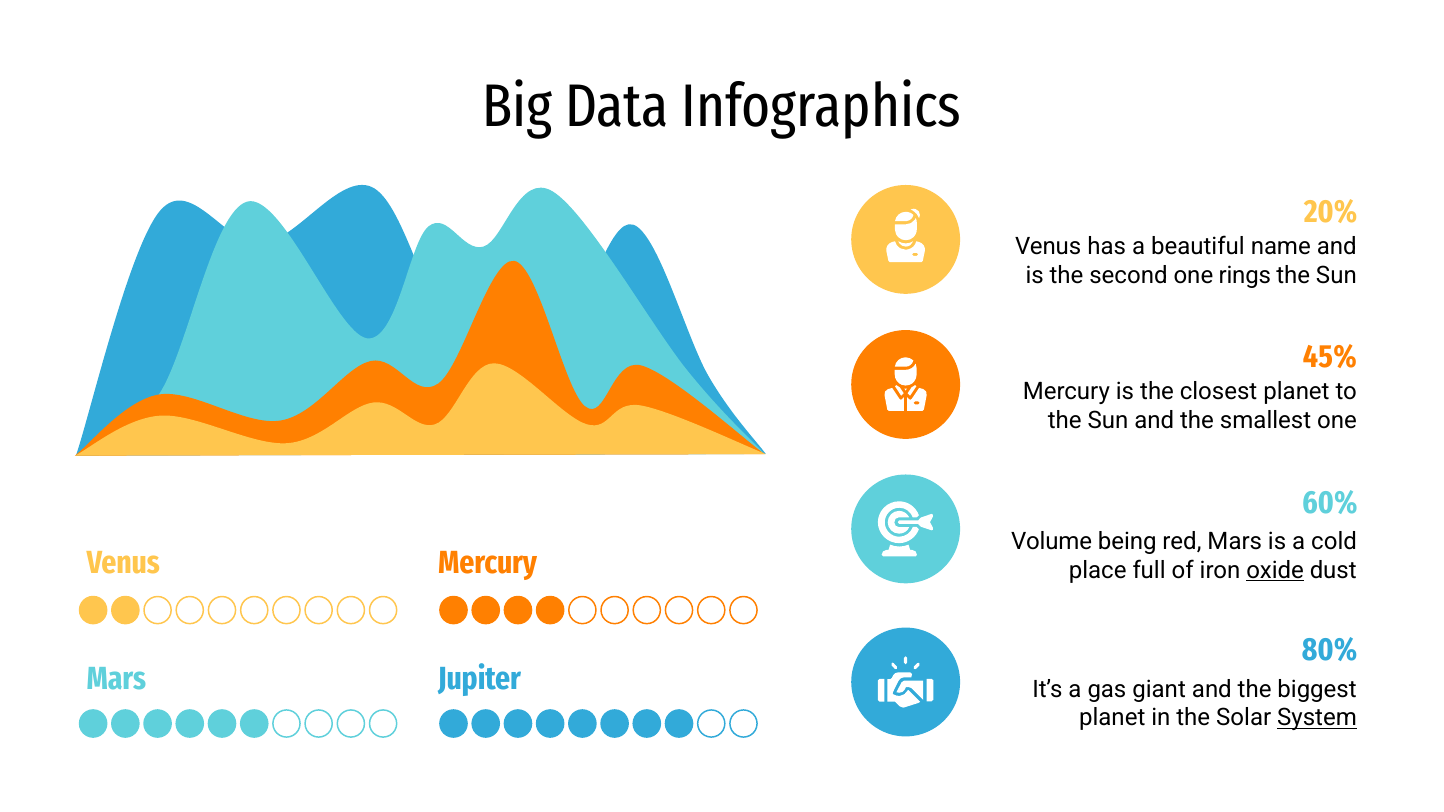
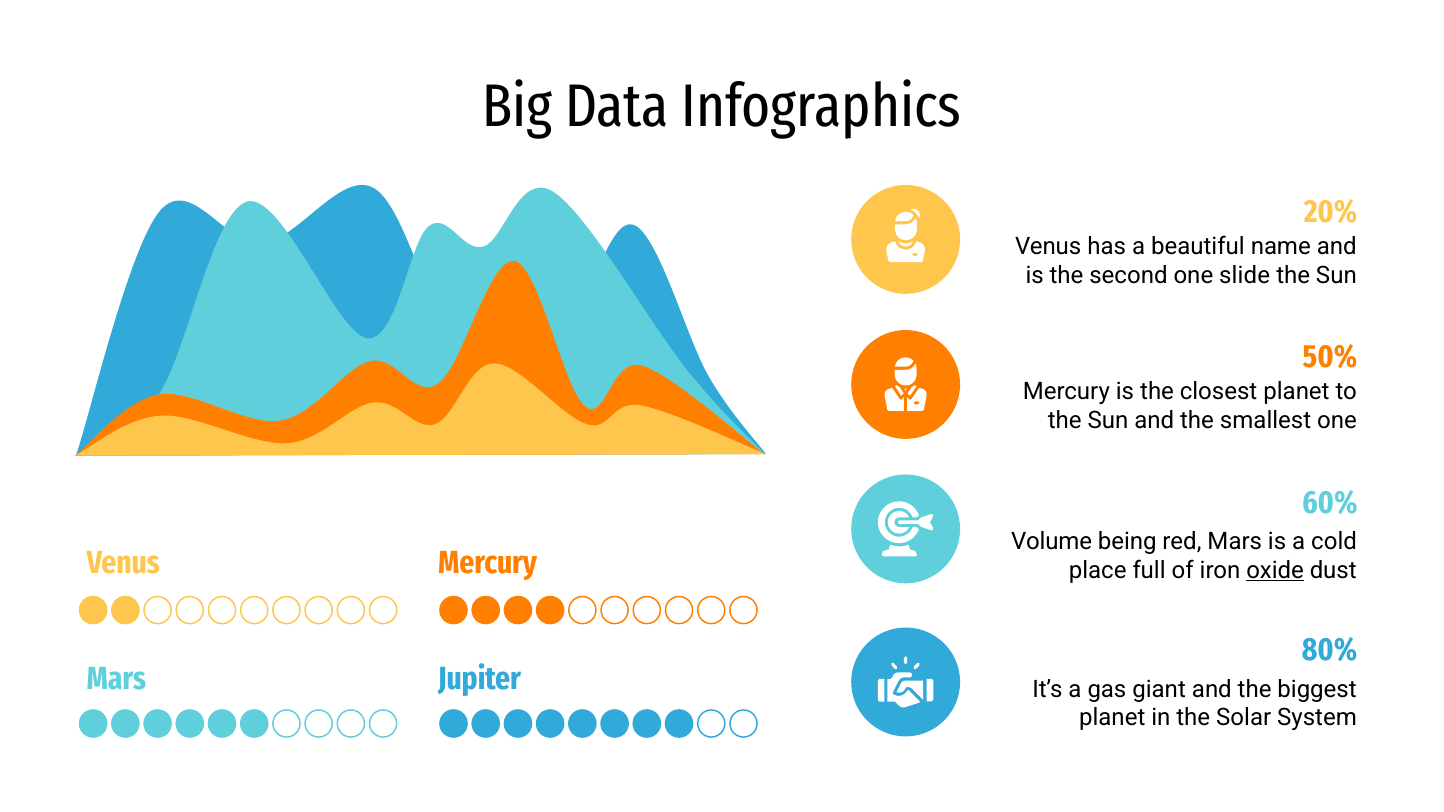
rings: rings -> slide
45%: 45% -> 50%
System underline: present -> none
